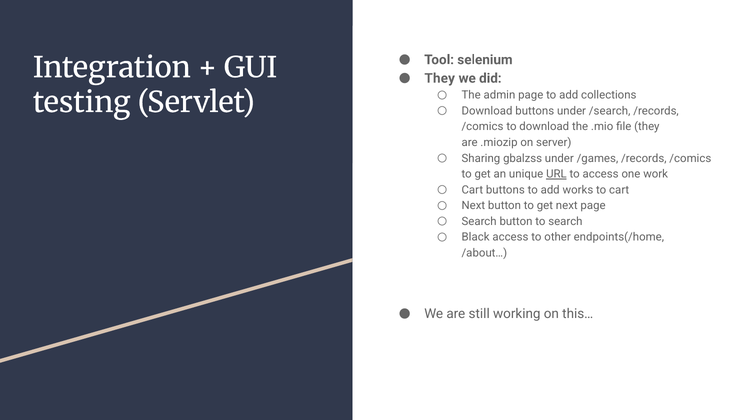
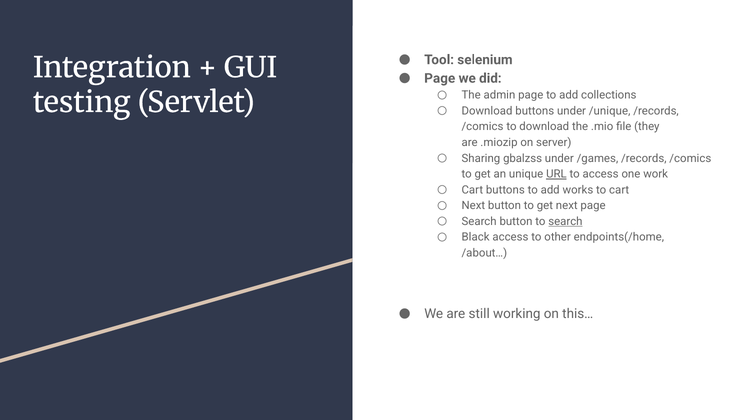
They at (440, 78): They -> Page
/search: /search -> /unique
search at (565, 222) underline: none -> present
